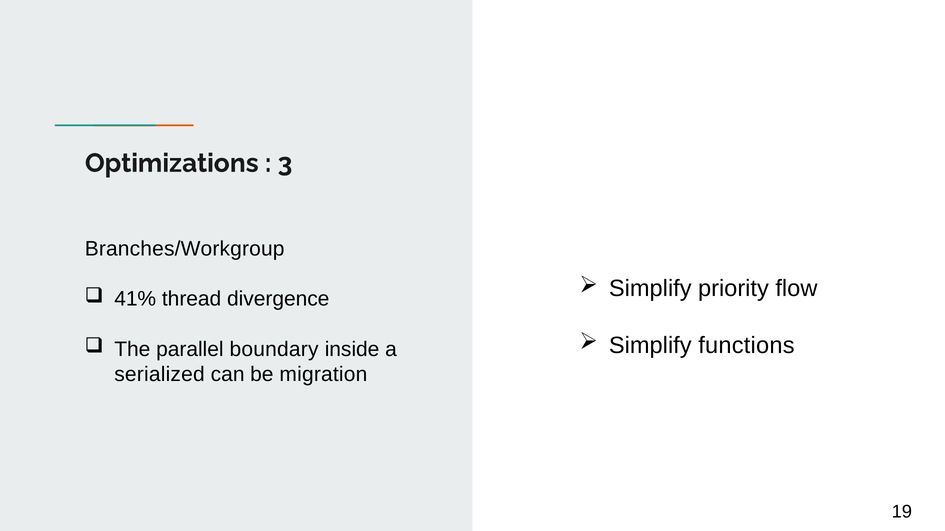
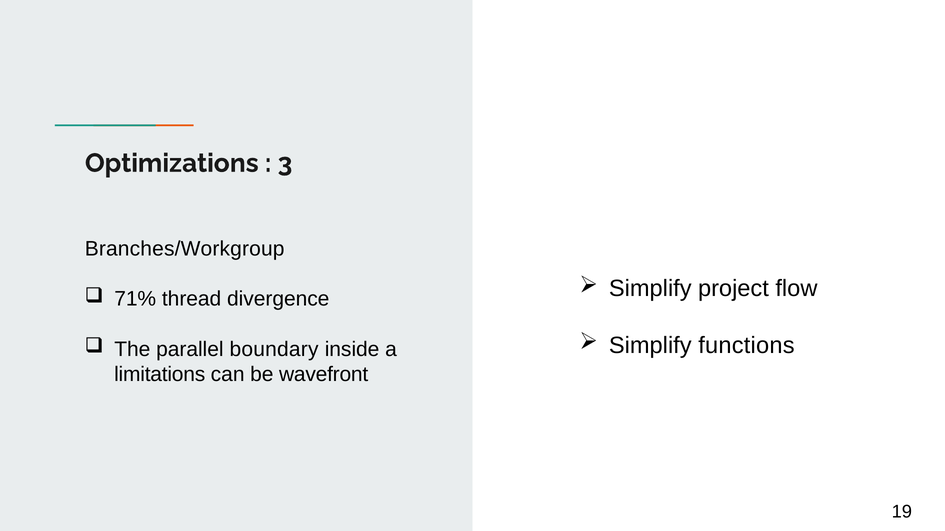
priority: priority -> project
41%: 41% -> 71%
serialized: serialized -> limitations
migration: migration -> wavefront
